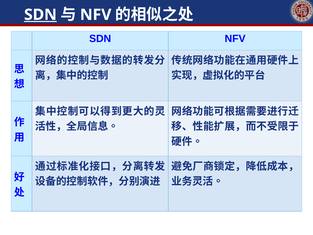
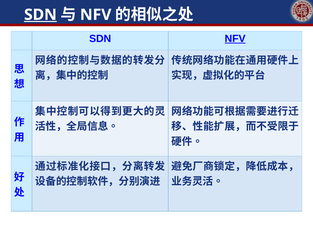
NFV at (235, 39) underline: none -> present
